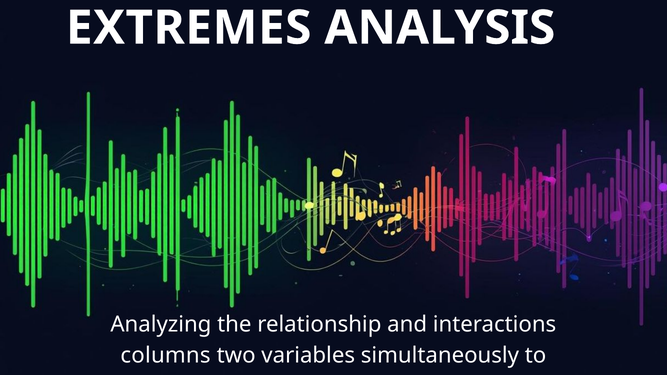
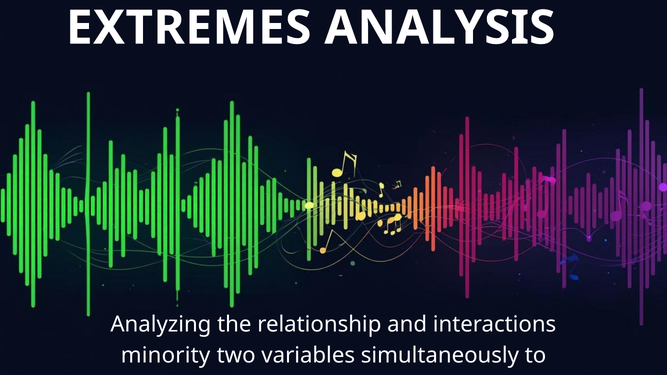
columns: columns -> minority
